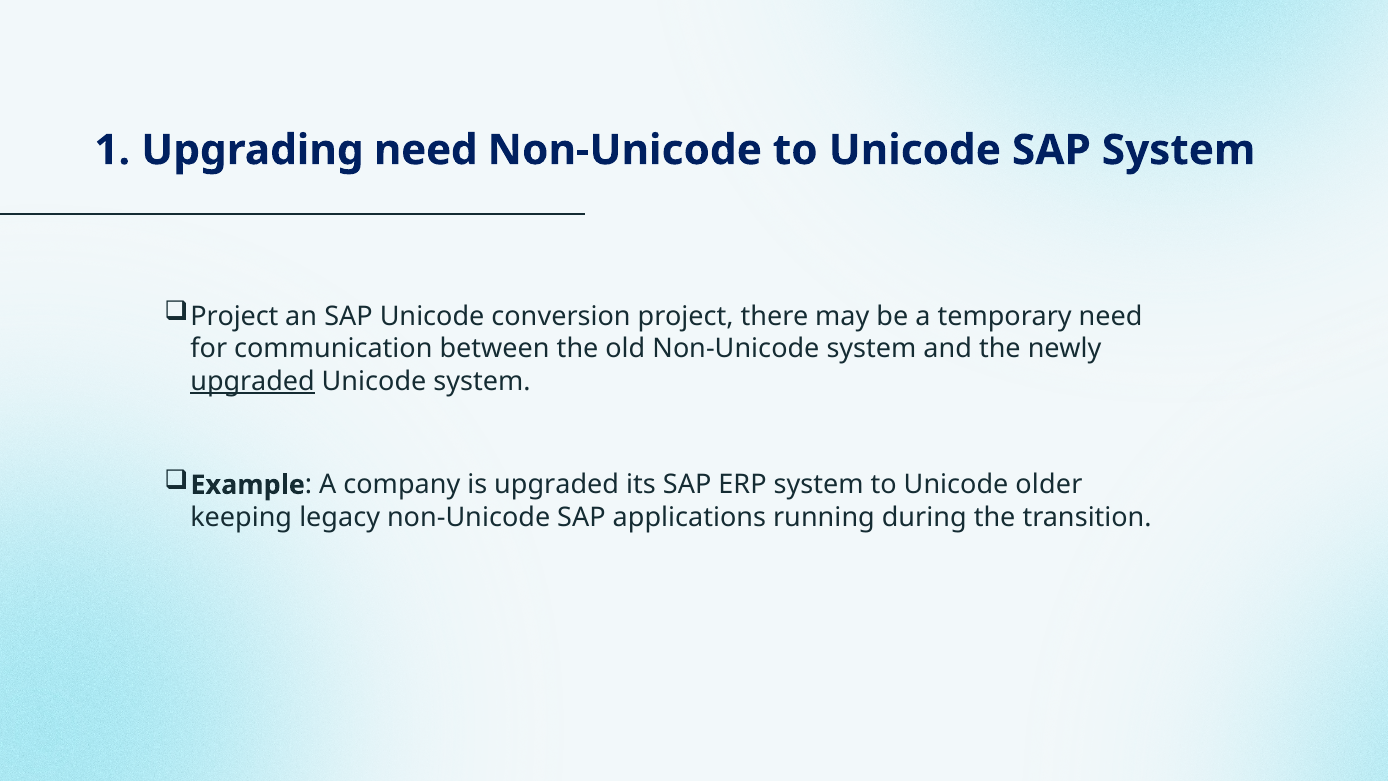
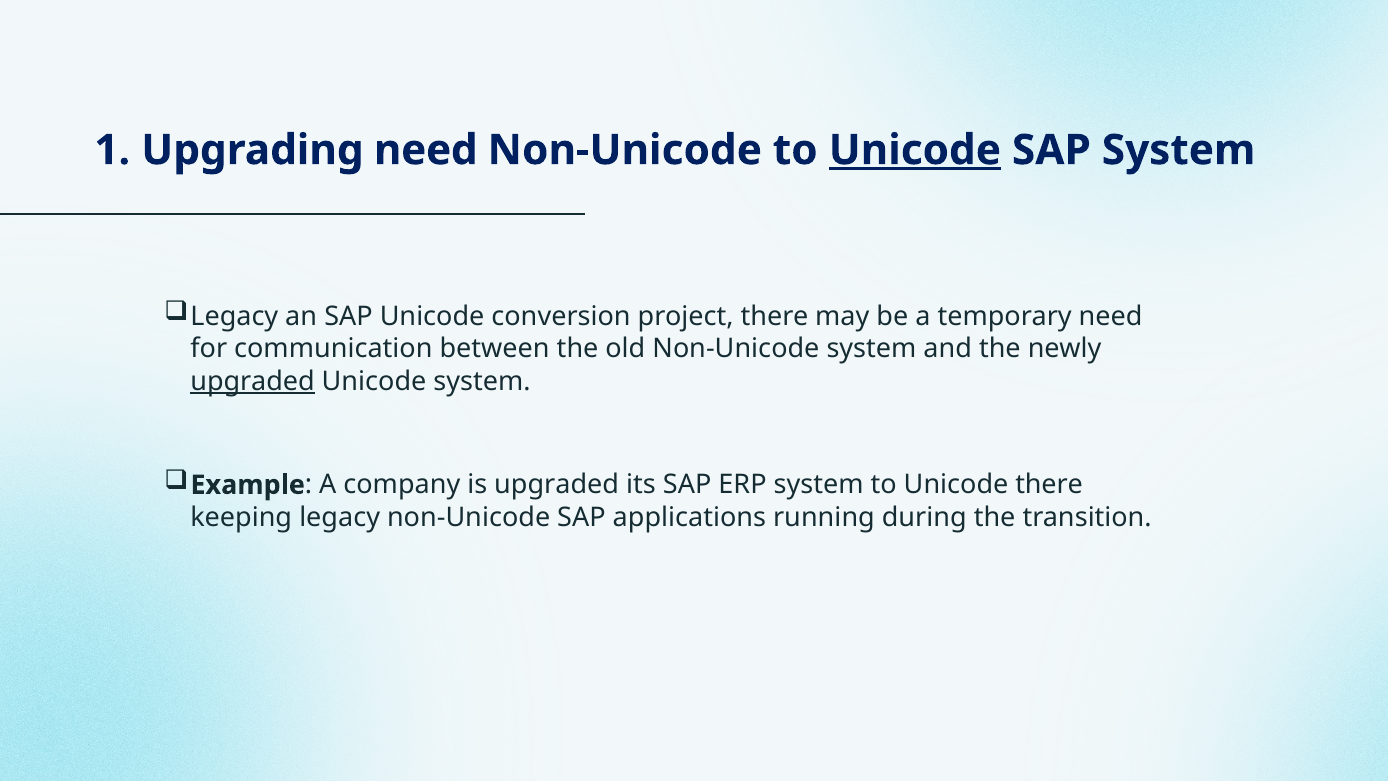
Unicode at (915, 150) underline: none -> present
Project at (234, 316): Project -> Legacy
Unicode older: older -> there
